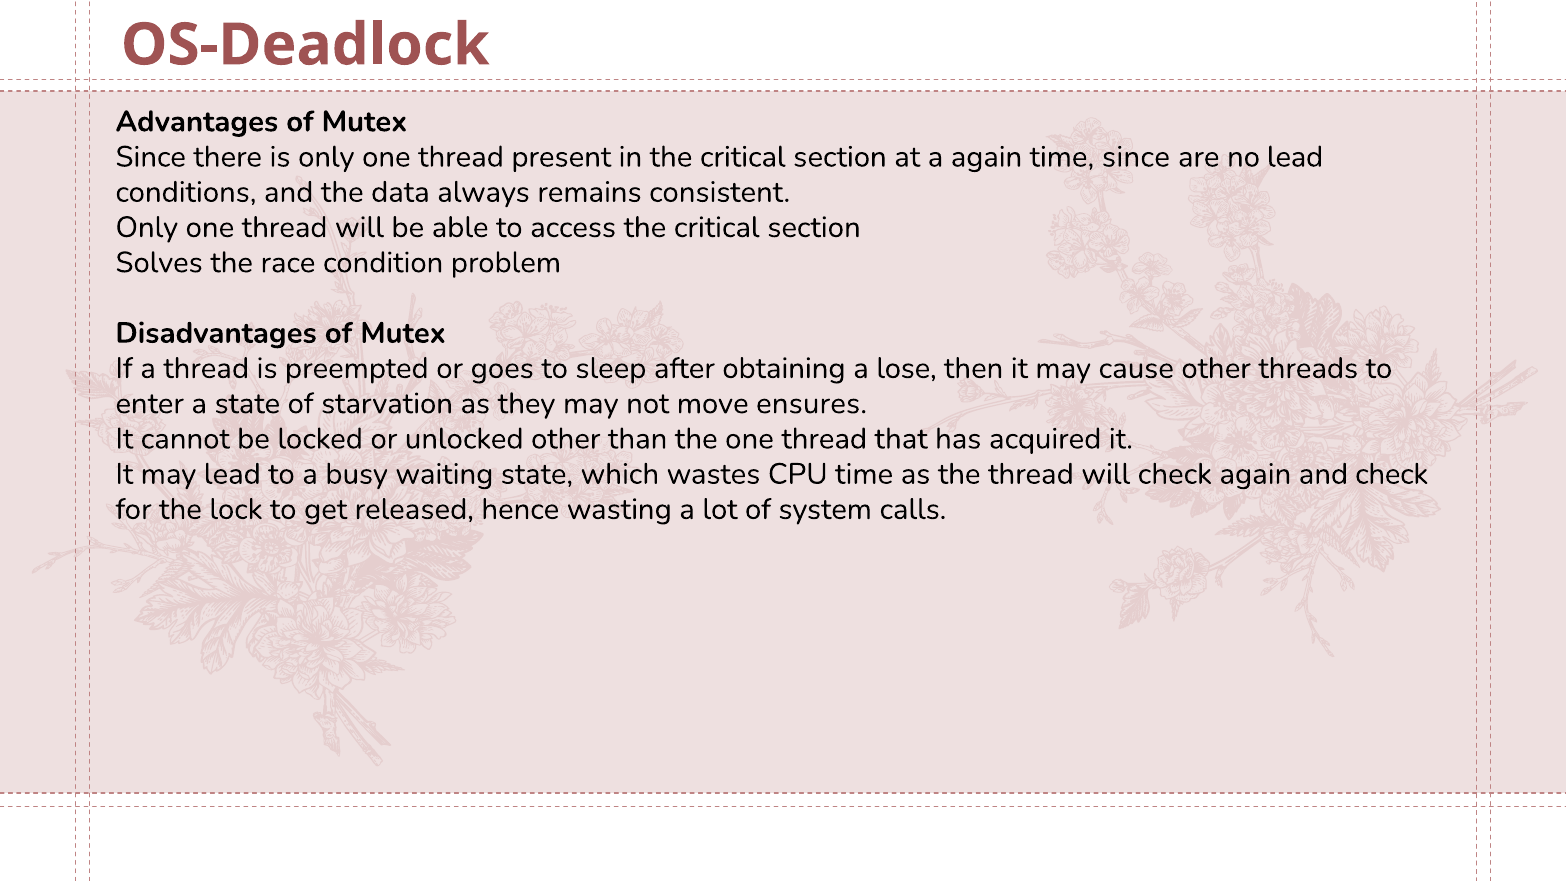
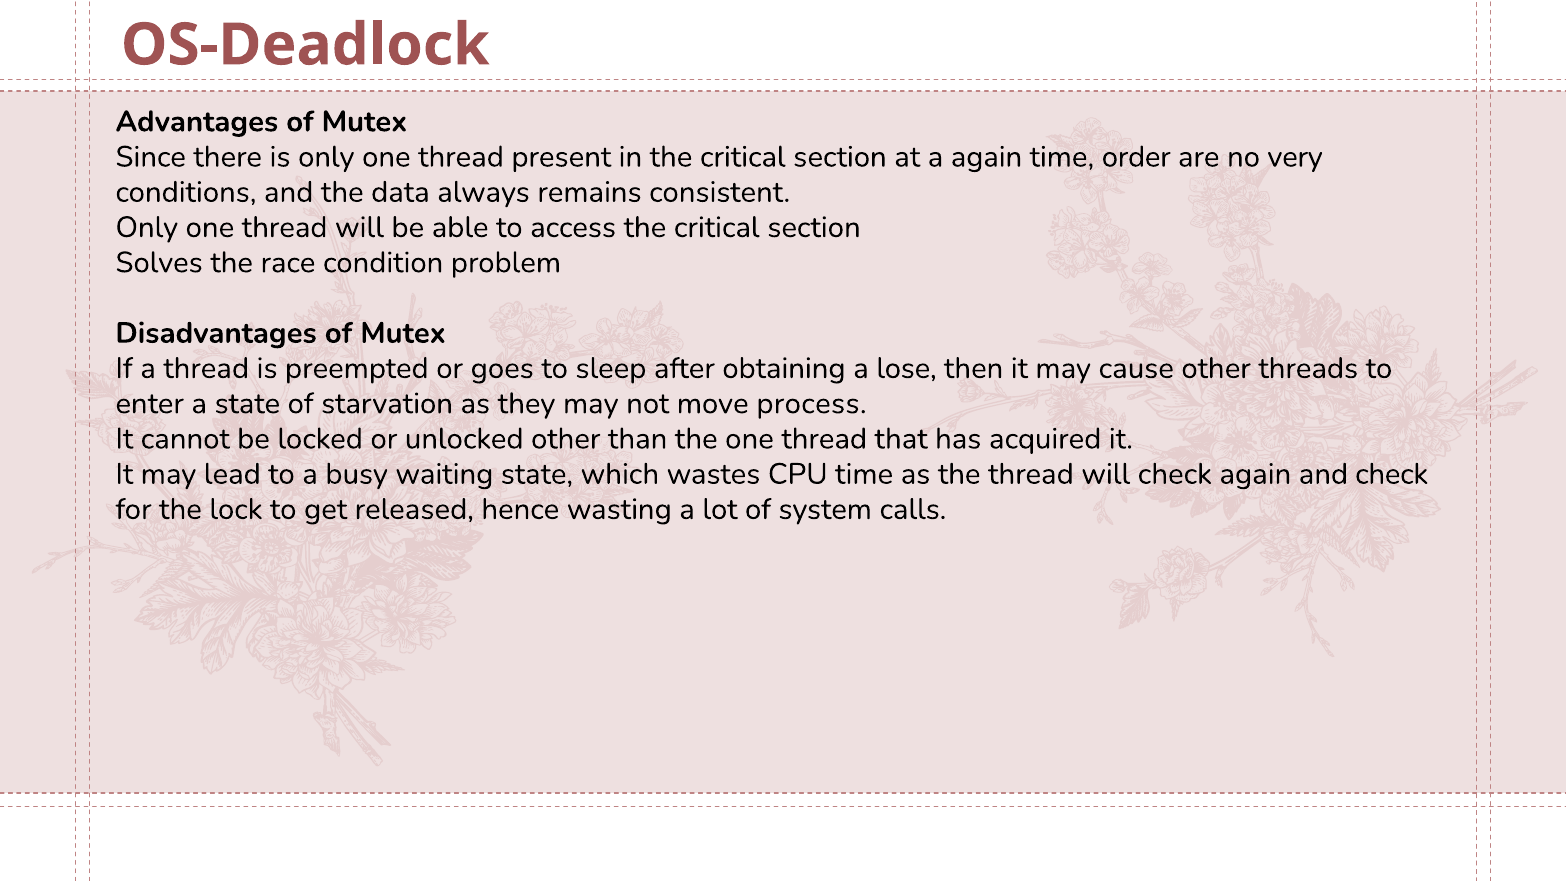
time since: since -> order
no lead: lead -> very
ensures: ensures -> process
